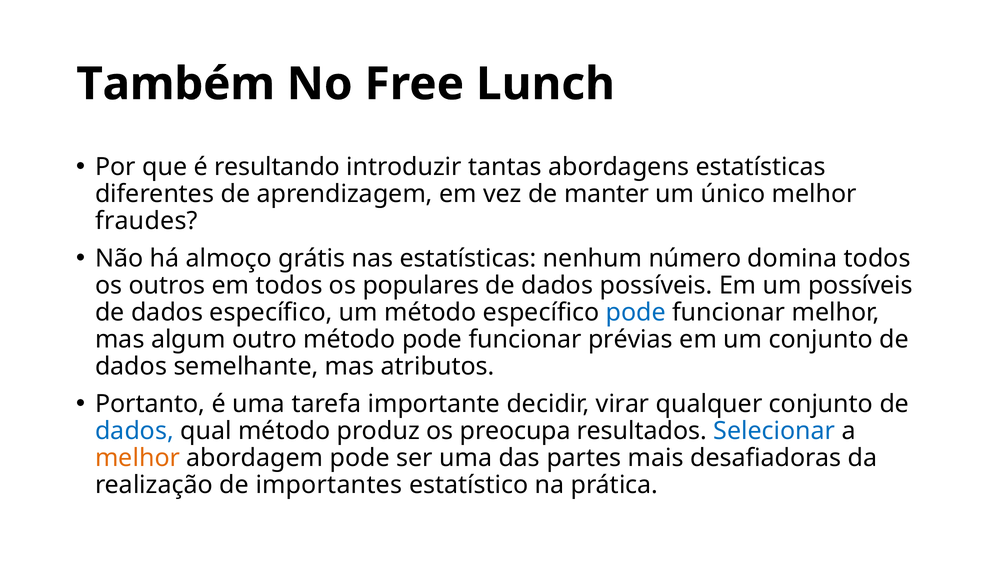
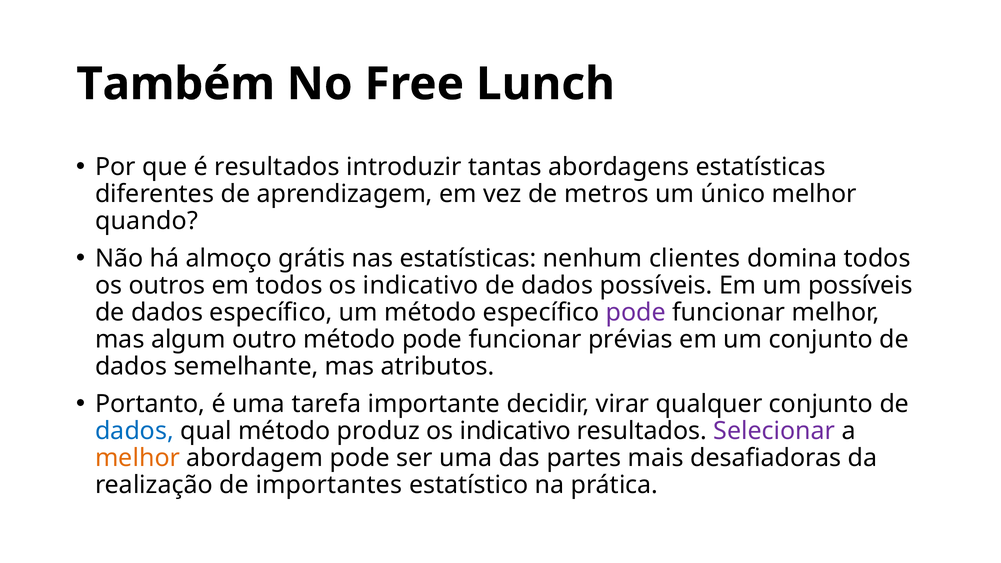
é resultando: resultando -> resultados
manter: manter -> metros
fraudes: fraudes -> quando
número: número -> clientes
todos os populares: populares -> indicativo
pode at (636, 313) colour: blue -> purple
produz os preocupa: preocupa -> indicativo
Selecionar colour: blue -> purple
